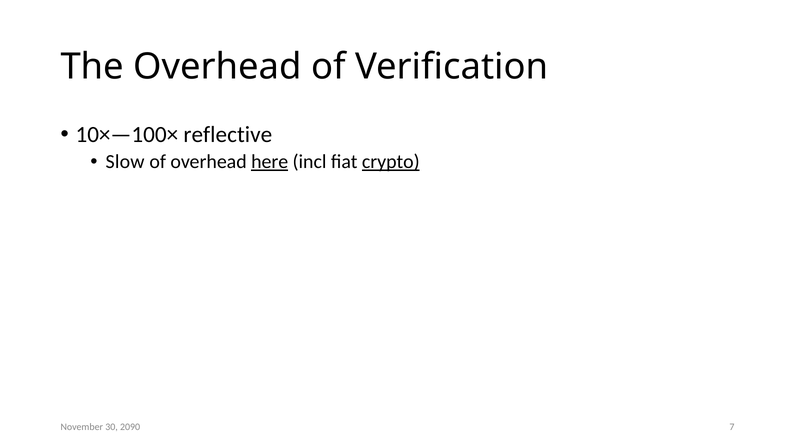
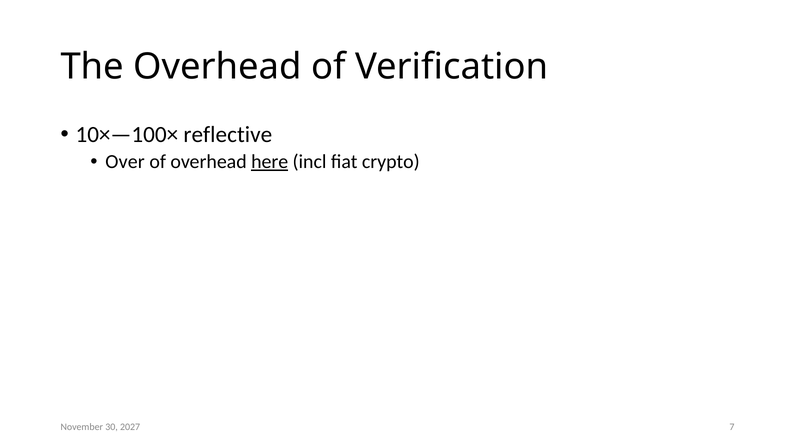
Slow: Slow -> Over
crypto underline: present -> none
2090: 2090 -> 2027
